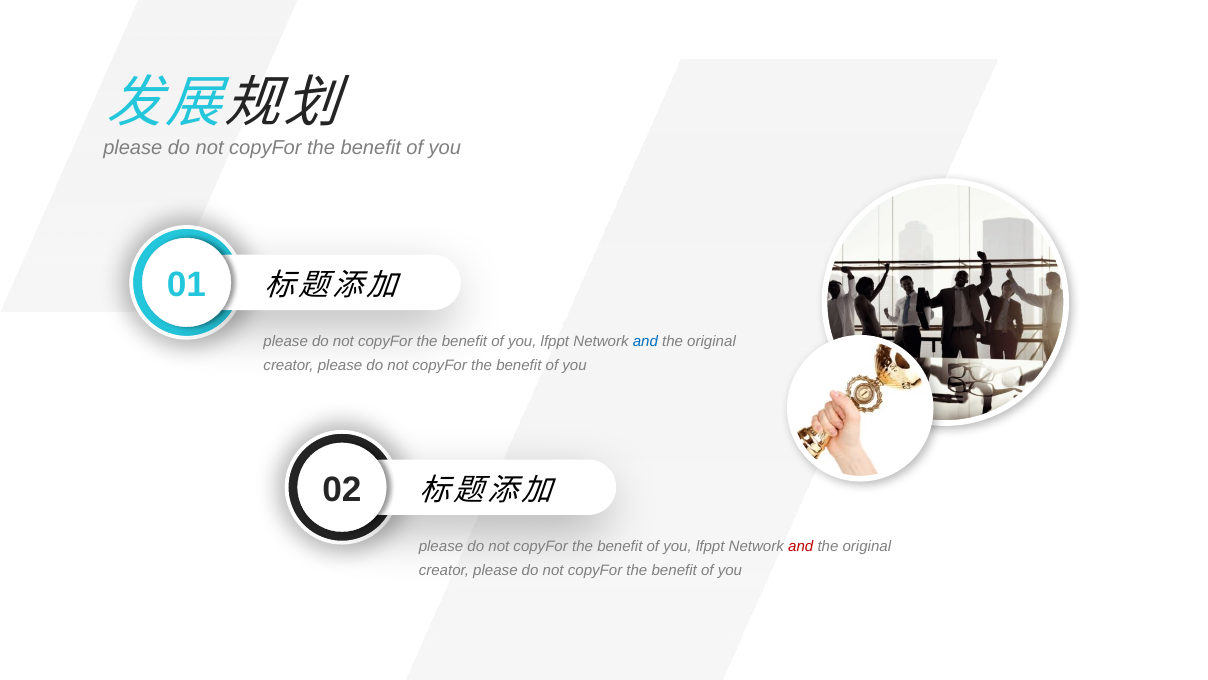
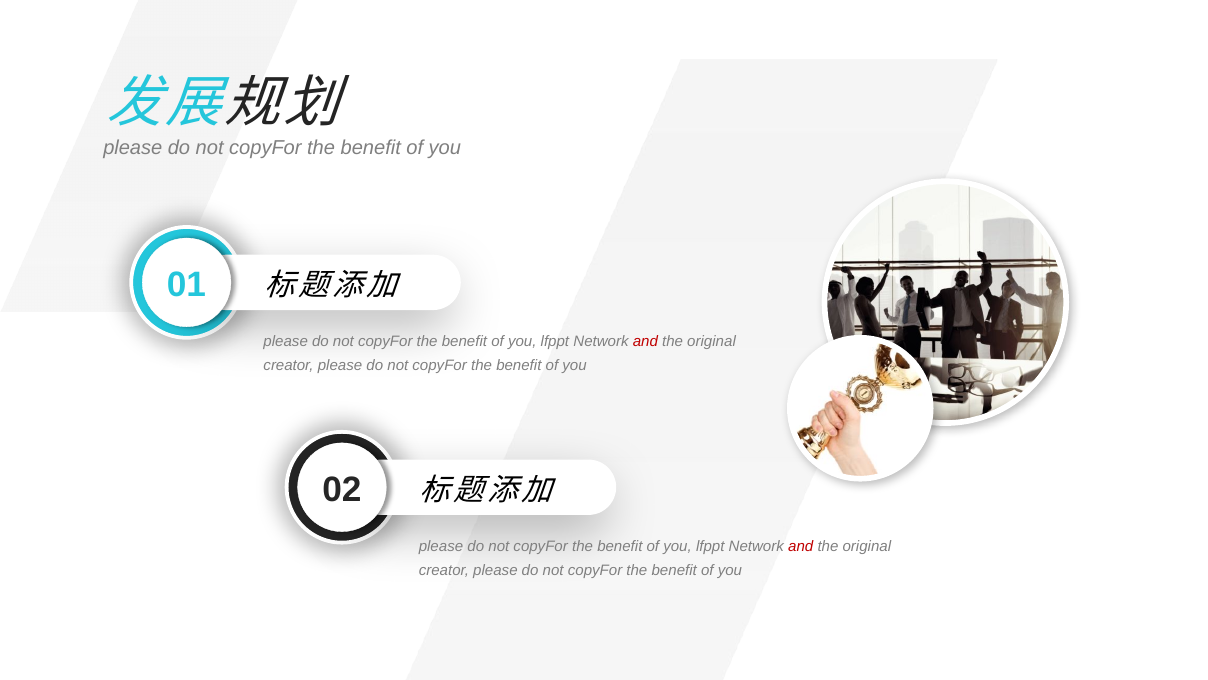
and at (645, 341) colour: blue -> red
